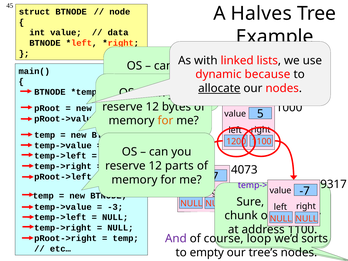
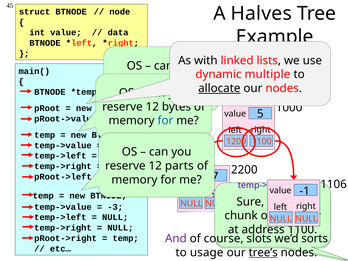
because: because -> multiple
for at (165, 121) colour: orange -> blue
4073: 4073 -> 2200
9317: 9317 -> 1106
-7: -7 -> -1
loop: loop -> slots
empty: empty -> usage
tree’s underline: none -> present
